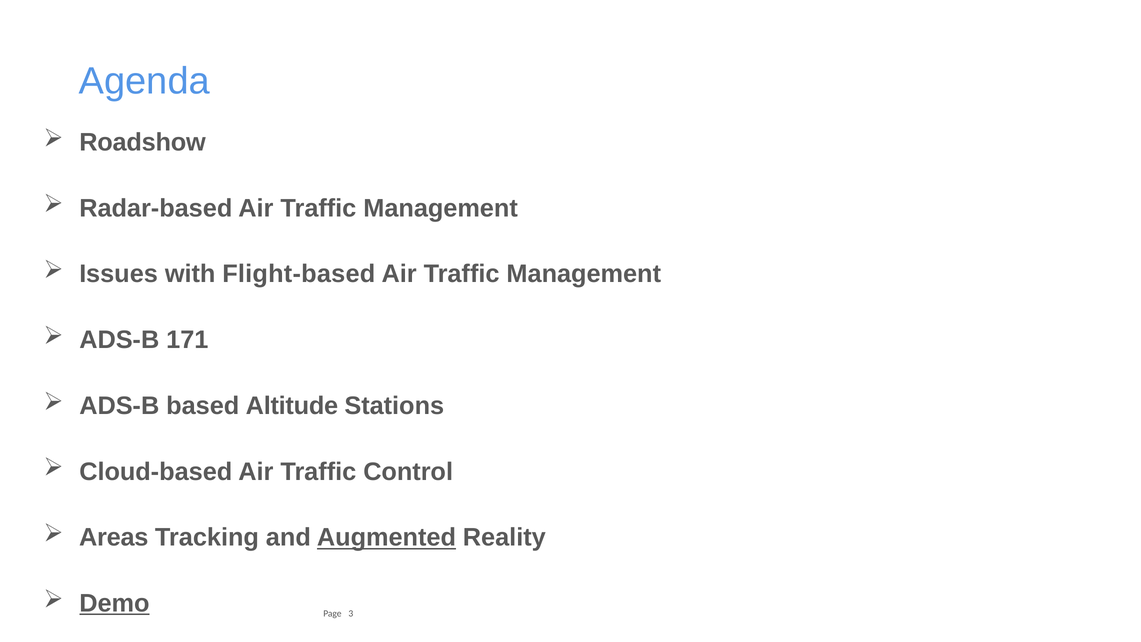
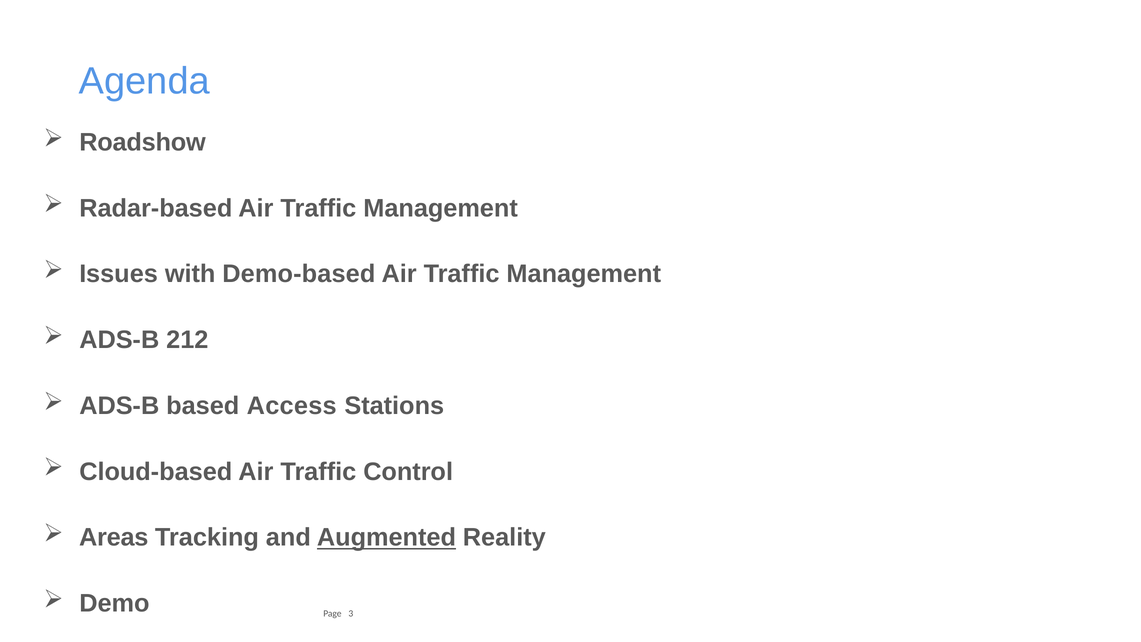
Flight-based: Flight-based -> Demo-based
171: 171 -> 212
Altitude: Altitude -> Access
Demo underline: present -> none
